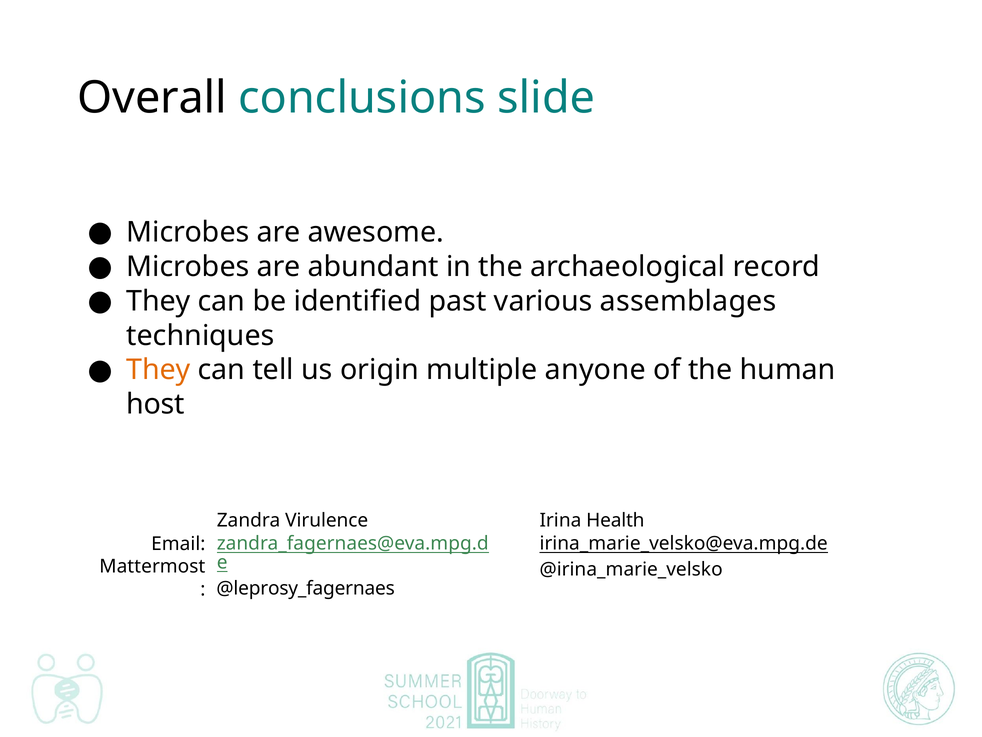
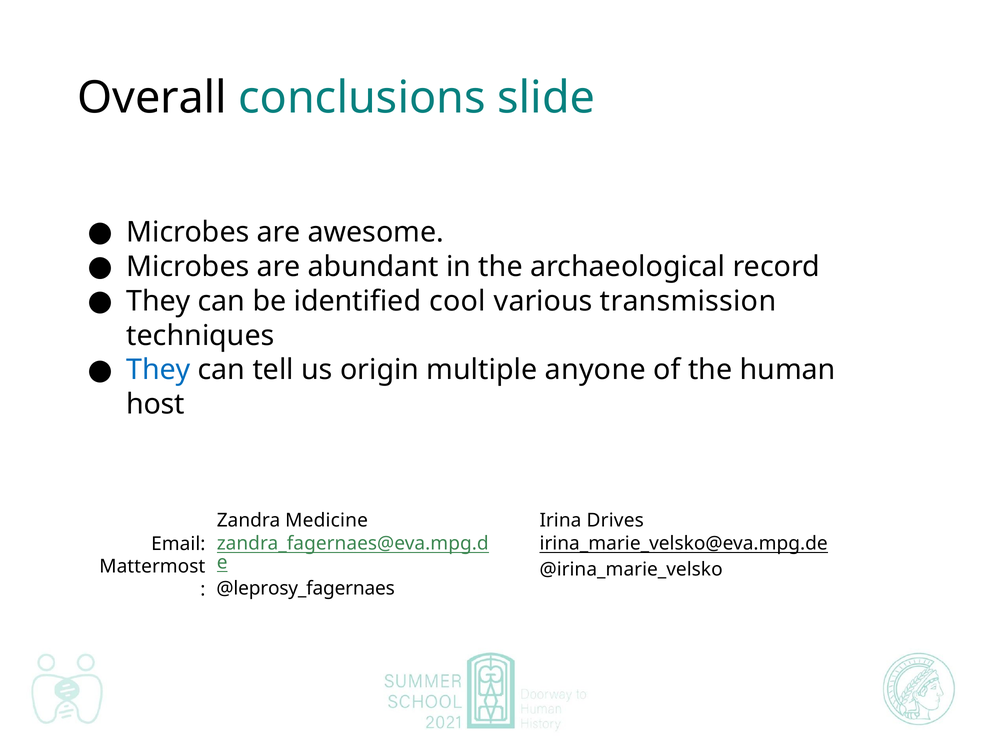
past: past -> cool
assemblages: assemblages -> transmission
They at (158, 370) colour: orange -> blue
Virulence: Virulence -> Medicine
Health: Health -> Drives
